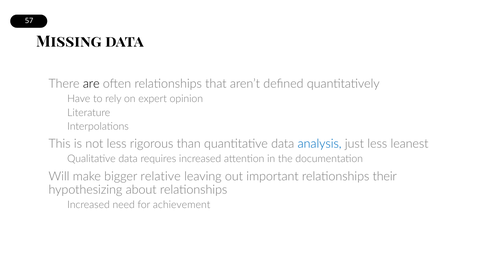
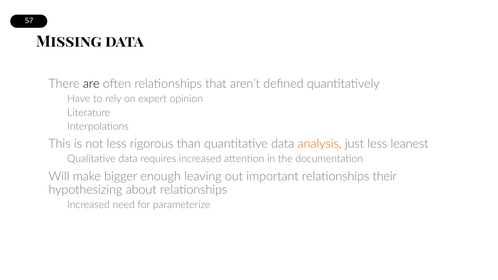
analysis colour: blue -> orange
relative: relative -> enough
achievement: achievement -> parameterize
